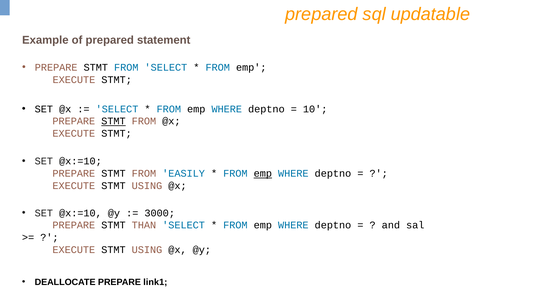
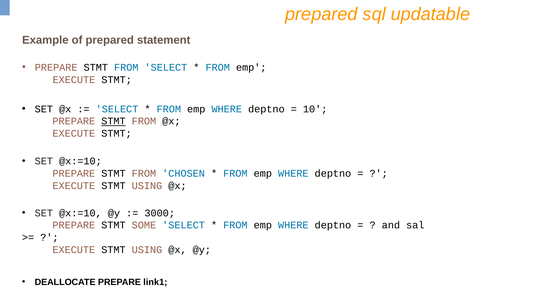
EASILY: EASILY -> CHOSEN
emp at (263, 173) underline: present -> none
THAN: THAN -> SOME
